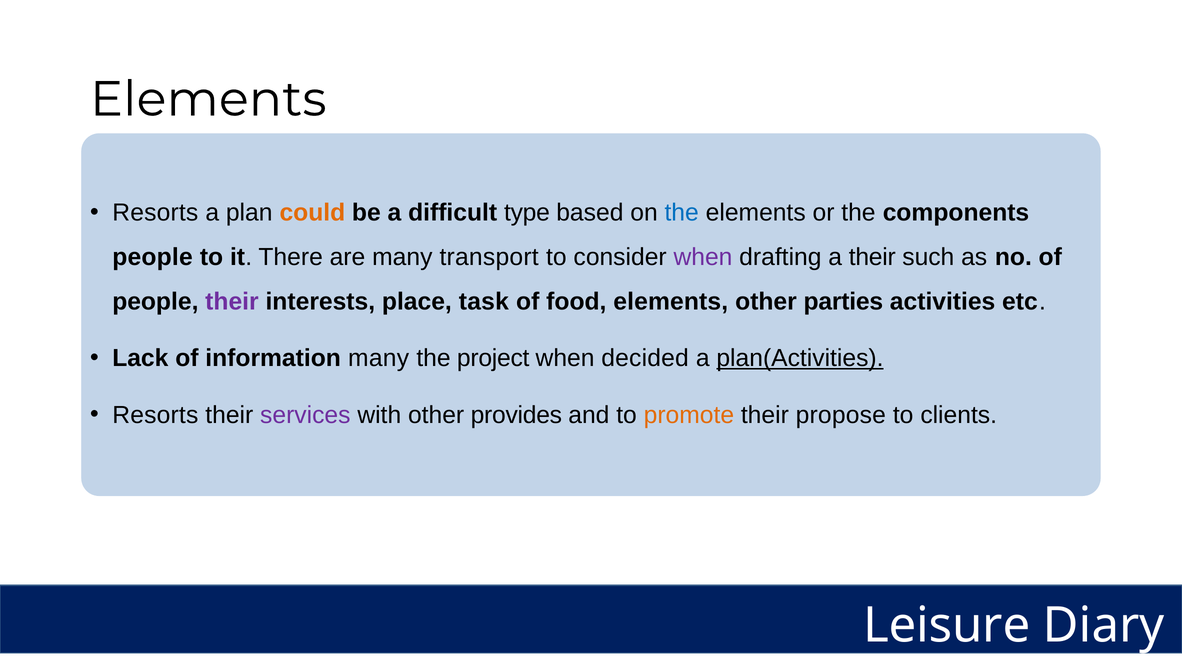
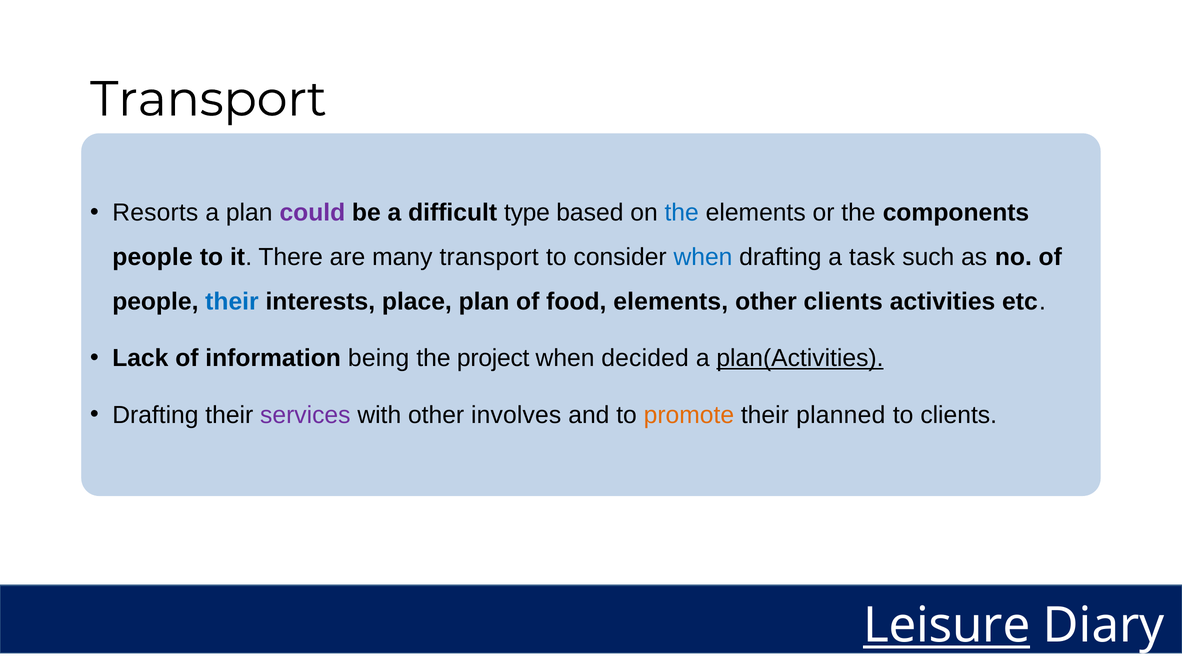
Elements at (208, 99): Elements -> Transport
could colour: orange -> purple
when at (703, 257) colour: purple -> blue
a their: their -> task
their at (232, 302) colour: purple -> blue
place task: task -> plan
other parties: parties -> clients
information many: many -> being
Resorts at (155, 415): Resorts -> Drafting
provides: provides -> involves
propose: propose -> planned
Leisure underline: none -> present
